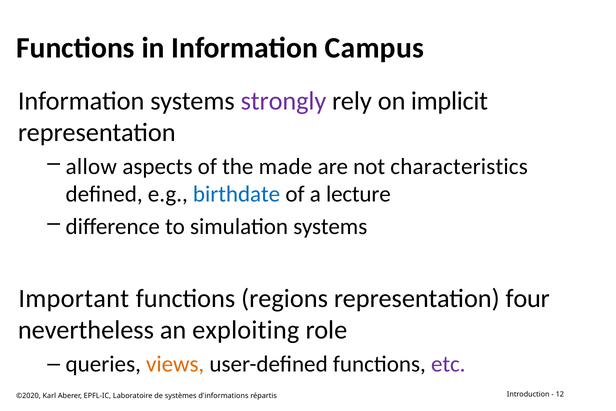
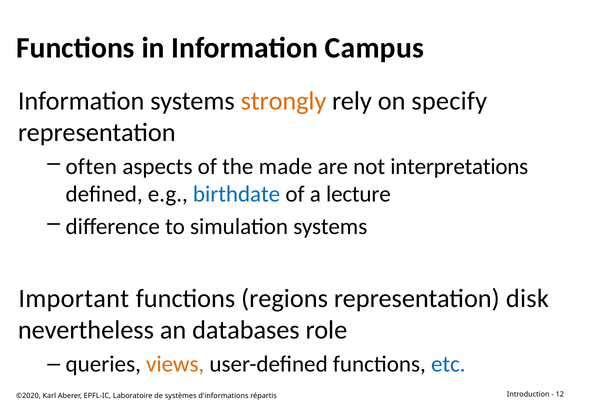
strongly colour: purple -> orange
implicit: implicit -> specify
allow: allow -> often
characteristics: characteristics -> interpretations
four: four -> disk
exploiting: exploiting -> databases
etc colour: purple -> blue
